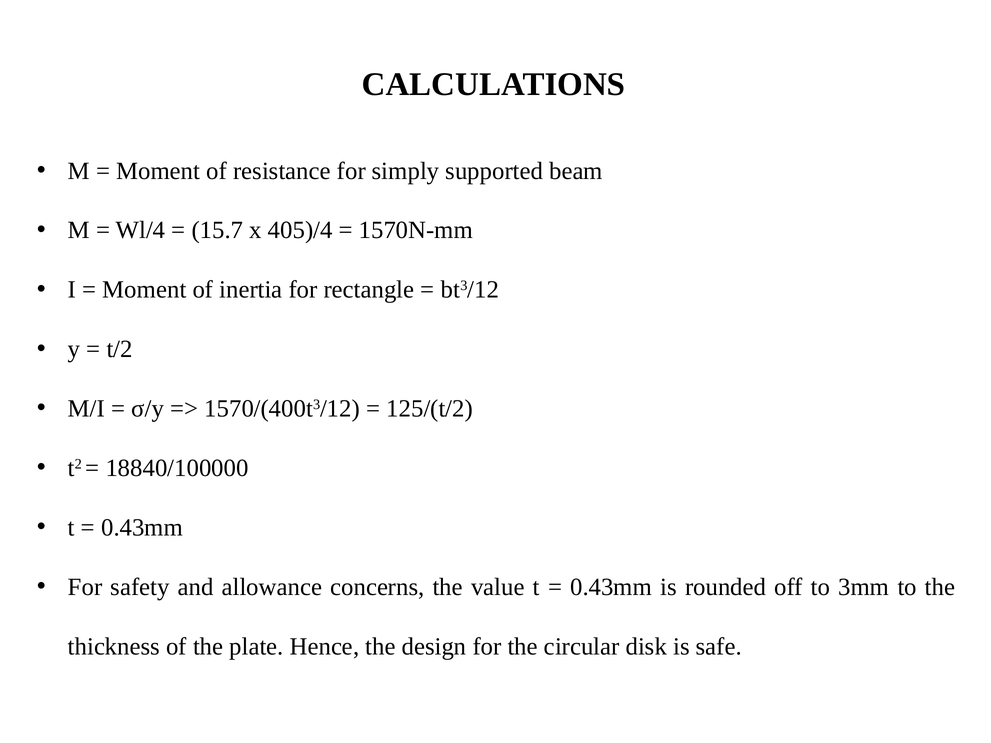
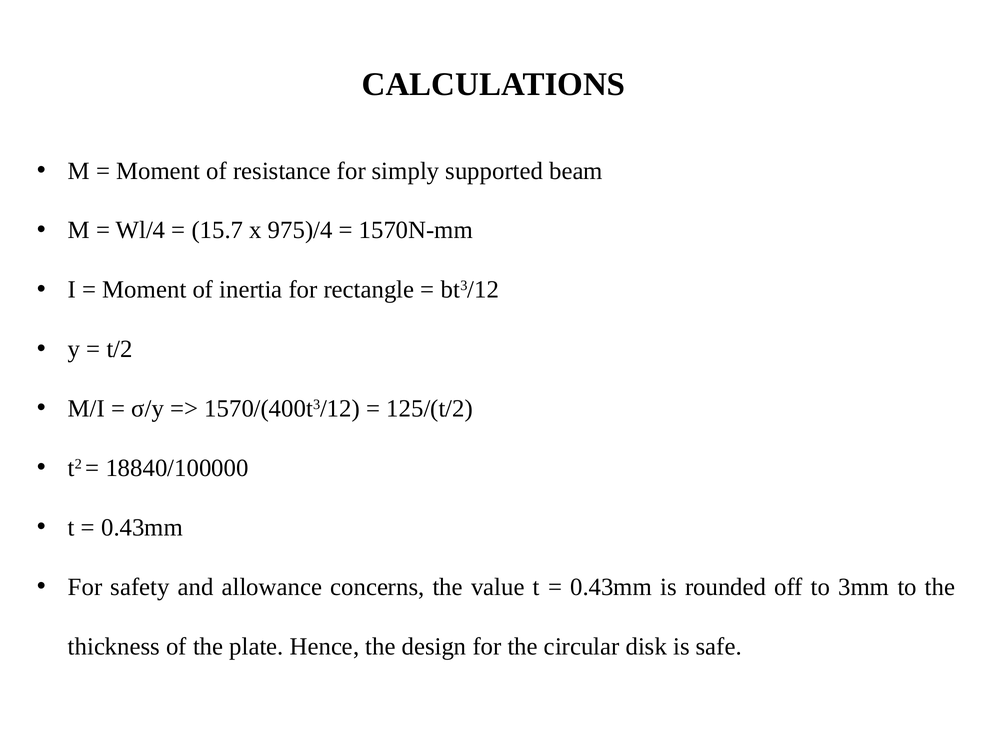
405)/4: 405)/4 -> 975)/4
